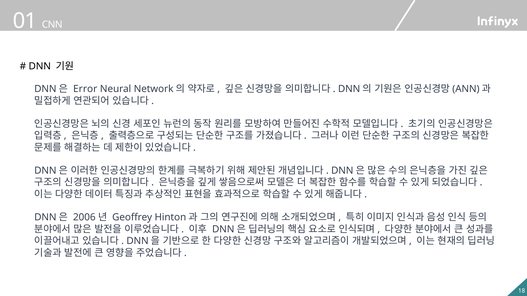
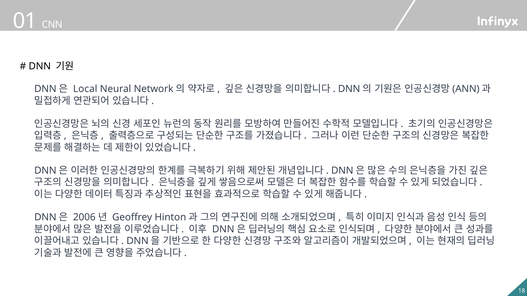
Error: Error -> Local
